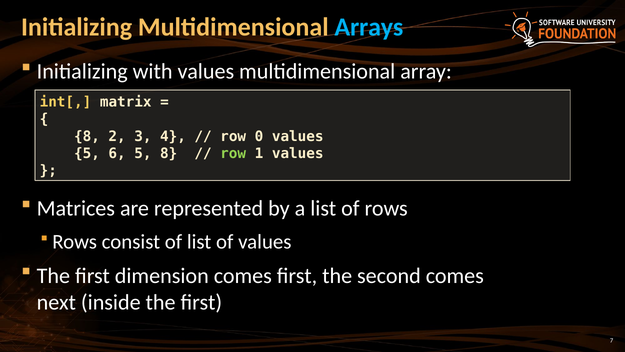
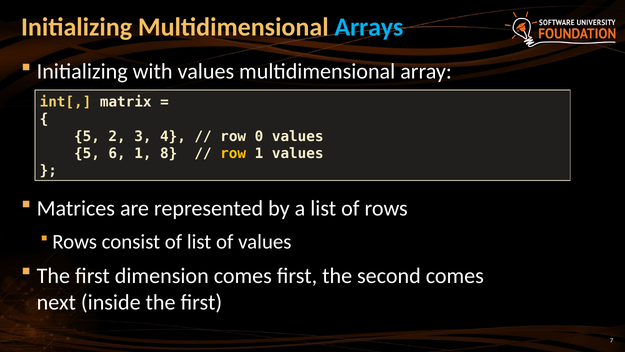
8 at (87, 136): 8 -> 5
6 5: 5 -> 1
row at (233, 153) colour: light green -> yellow
